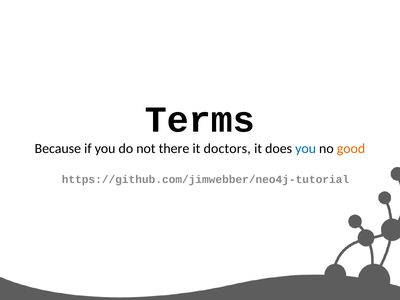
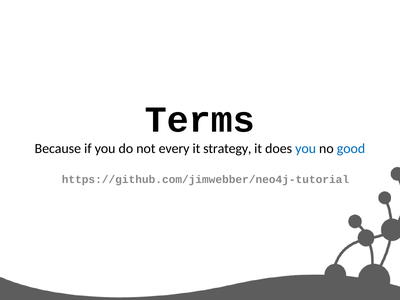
there: there -> every
doctors: doctors -> strategy
good colour: orange -> blue
